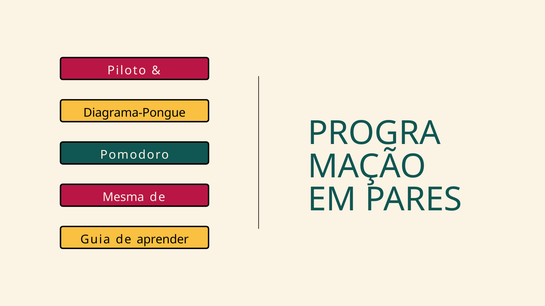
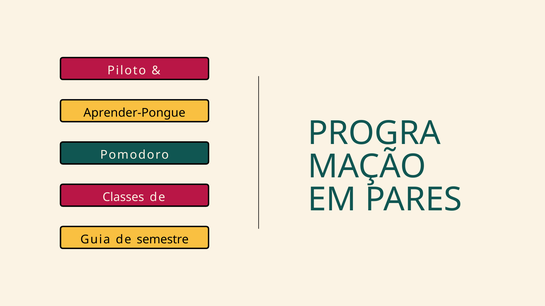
Diagrama-Pongue: Diagrama-Pongue -> Aprender-Pongue
Mesma: Mesma -> Classes
aprender: aprender -> semestre
